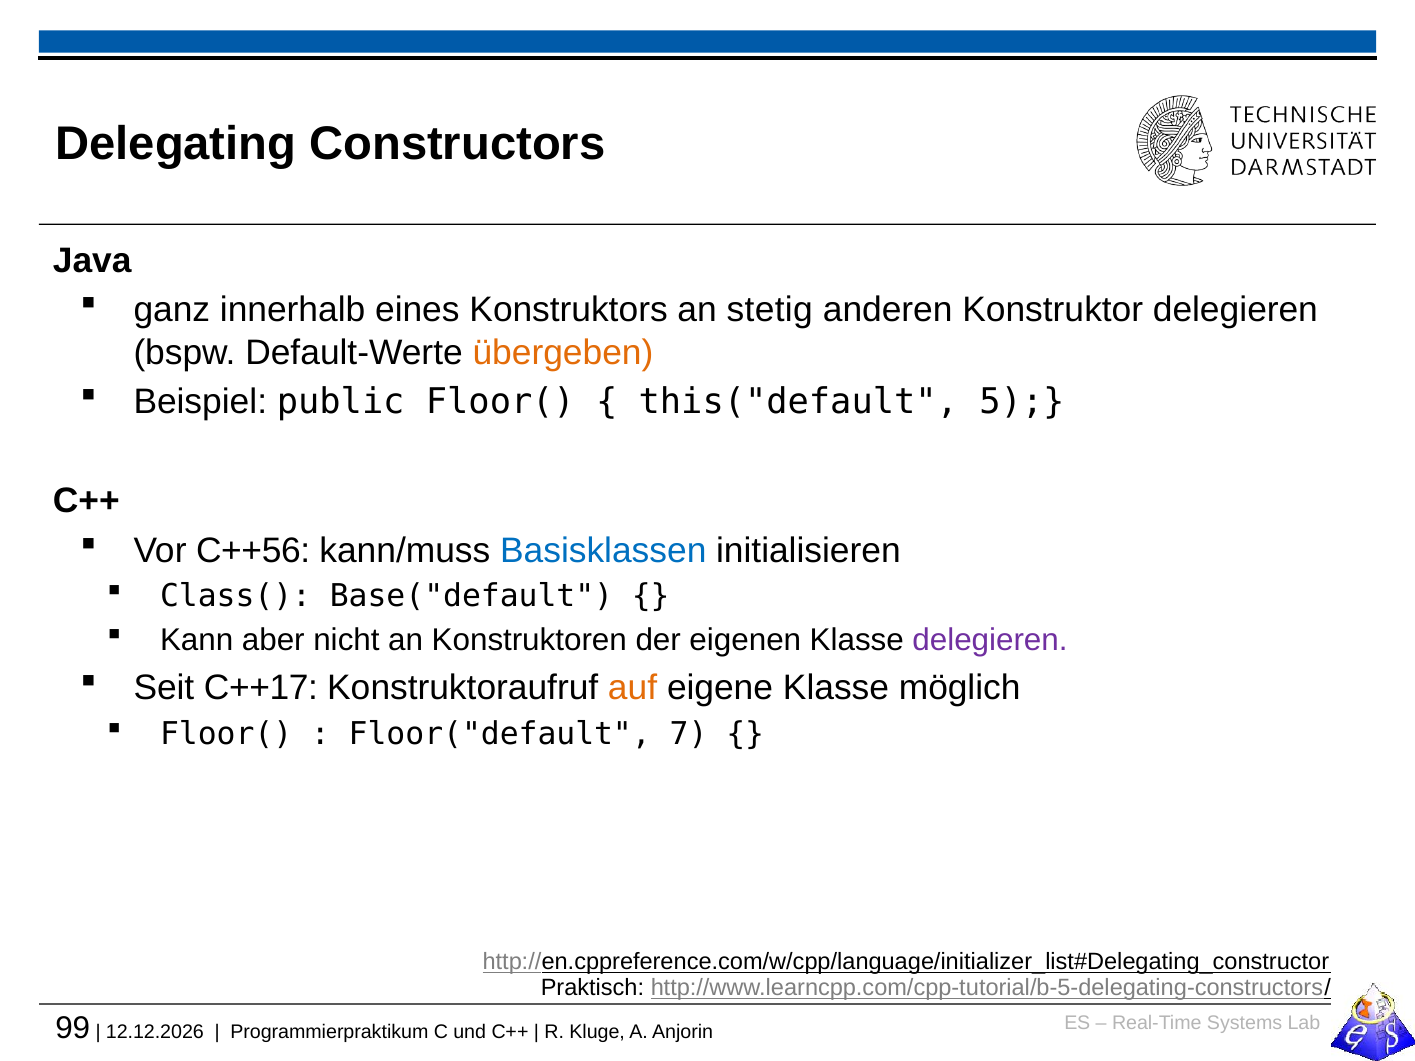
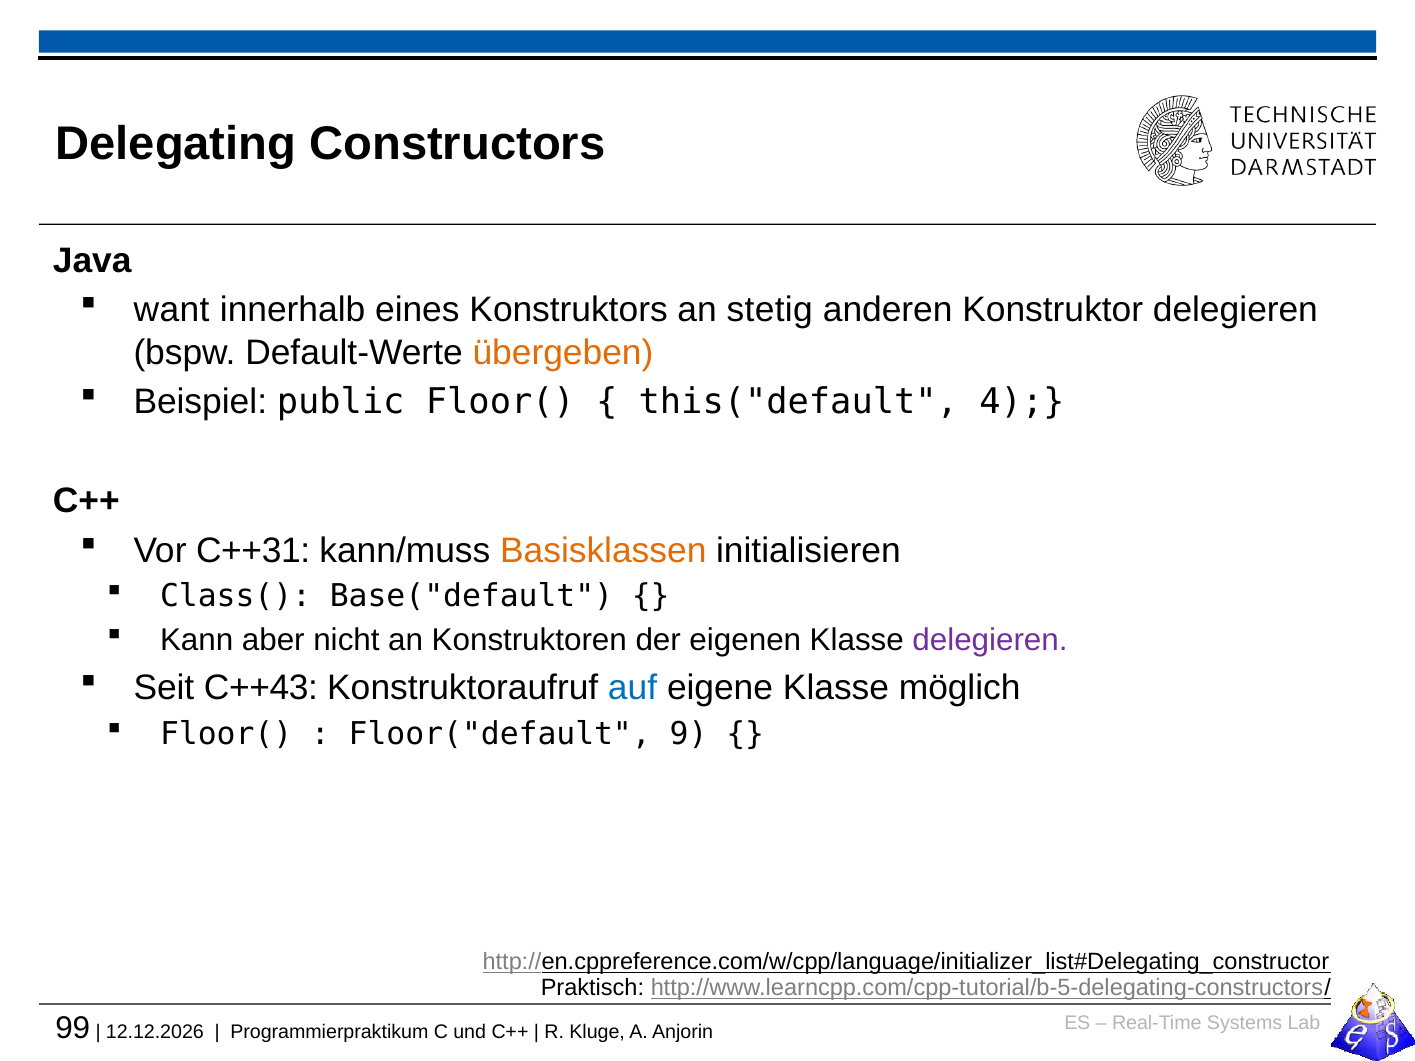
ganz: ganz -> want
5: 5 -> 4
C++56: C++56 -> C++31
Basisklassen colour: blue -> orange
C++17: C++17 -> C++43
auf colour: orange -> blue
7: 7 -> 9
